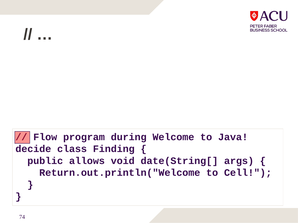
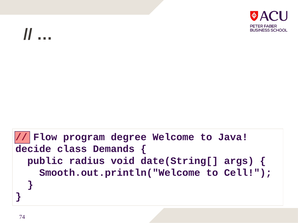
during: during -> degree
Finding: Finding -> Demands
allows: allows -> radius
Return.out.println("Welcome: Return.out.println("Welcome -> Smooth.out.println("Welcome
